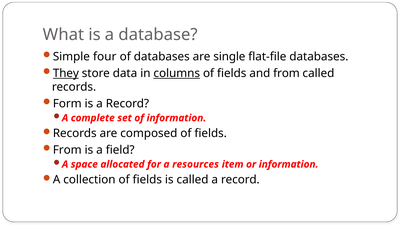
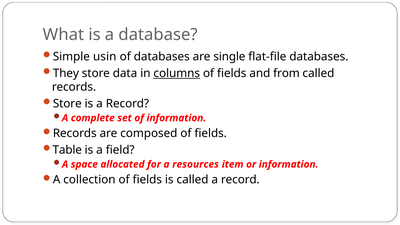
four: four -> usin
They underline: present -> none
Form at (67, 104): Form -> Store
From at (67, 150): From -> Table
